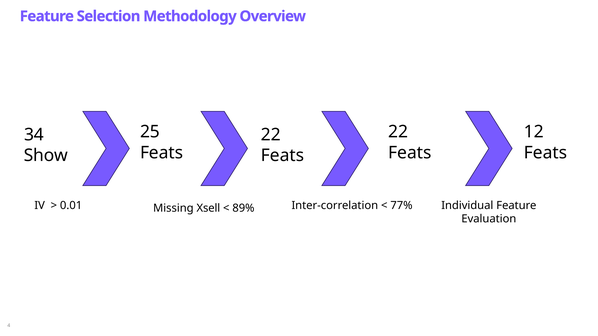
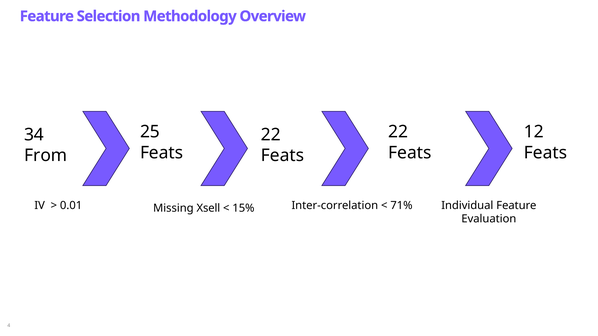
Show: Show -> From
89%: 89% -> 15%
77%: 77% -> 71%
